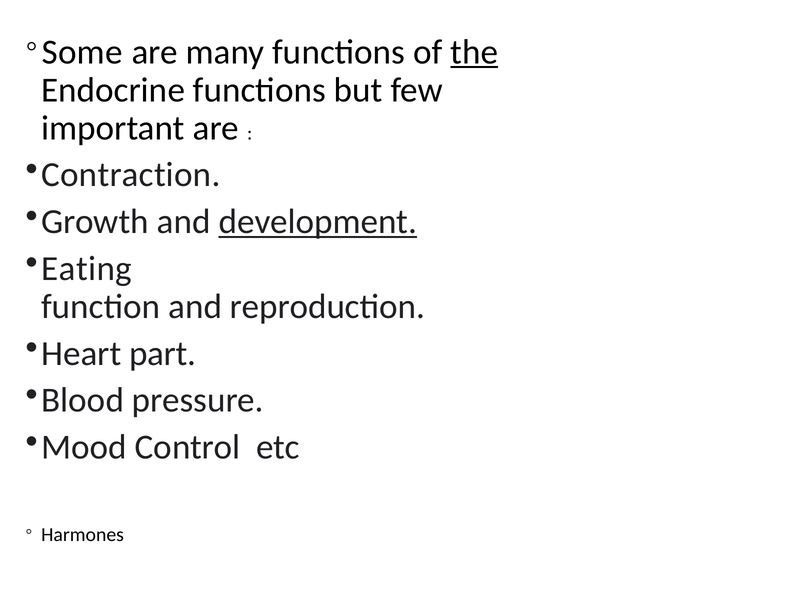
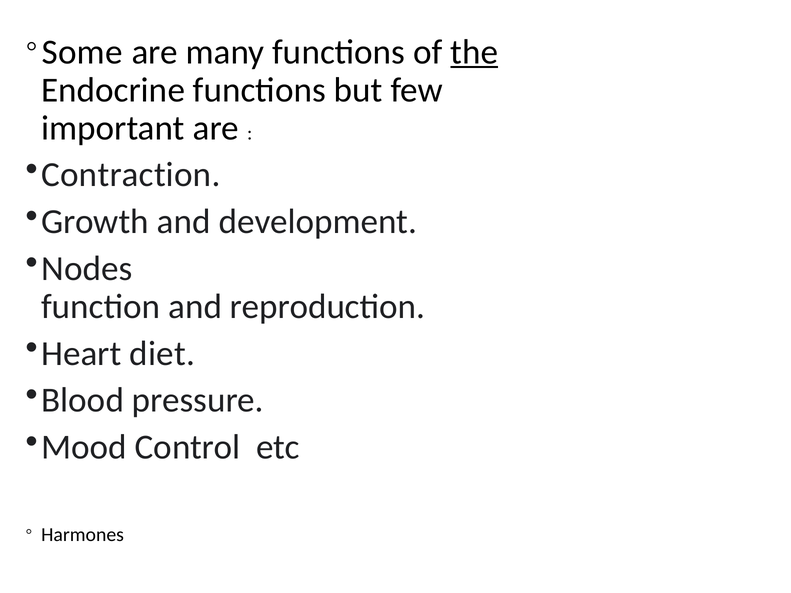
development underline: present -> none
Eating: Eating -> Nodes
part: part -> diet
